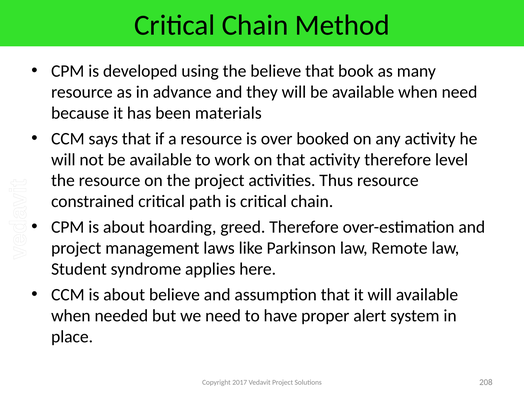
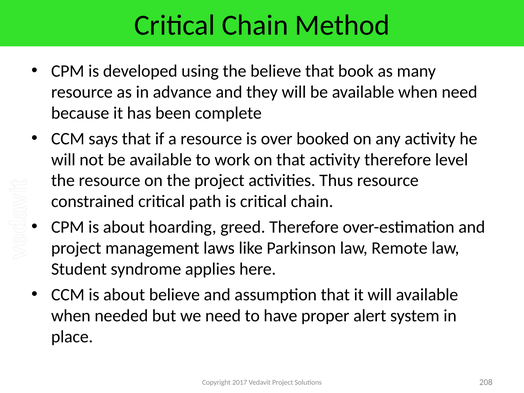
materials: materials -> complete
